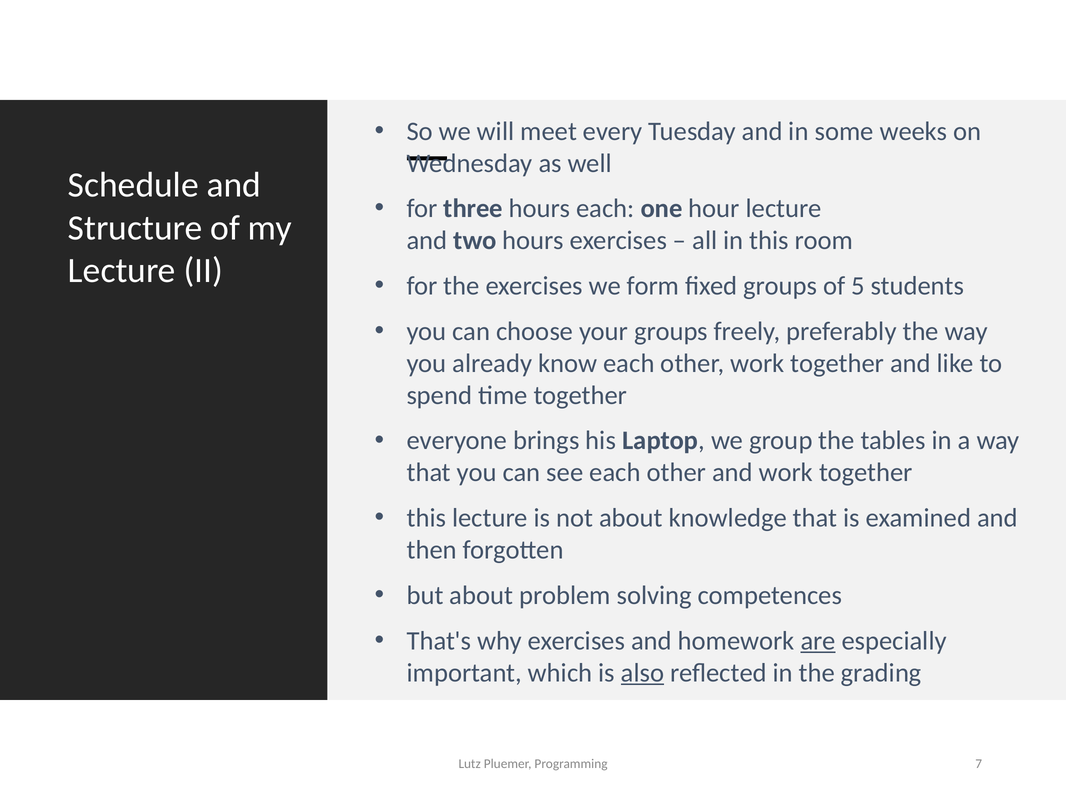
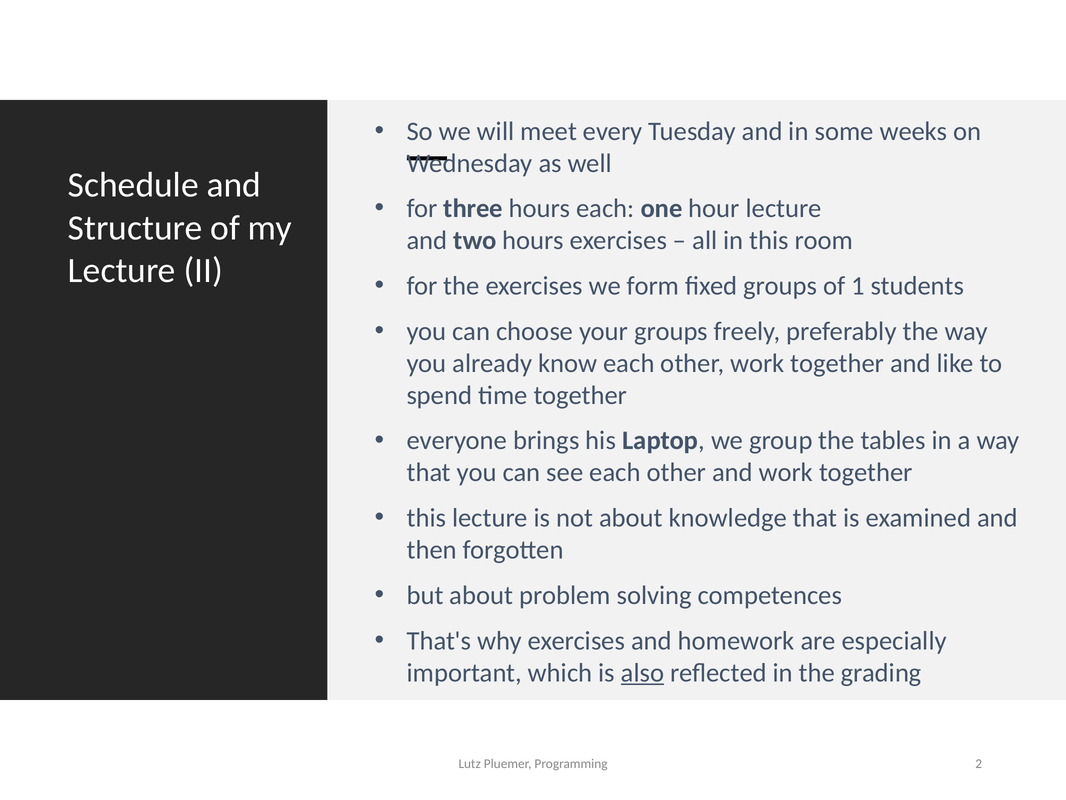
5: 5 -> 1
are underline: present -> none
7: 7 -> 2
